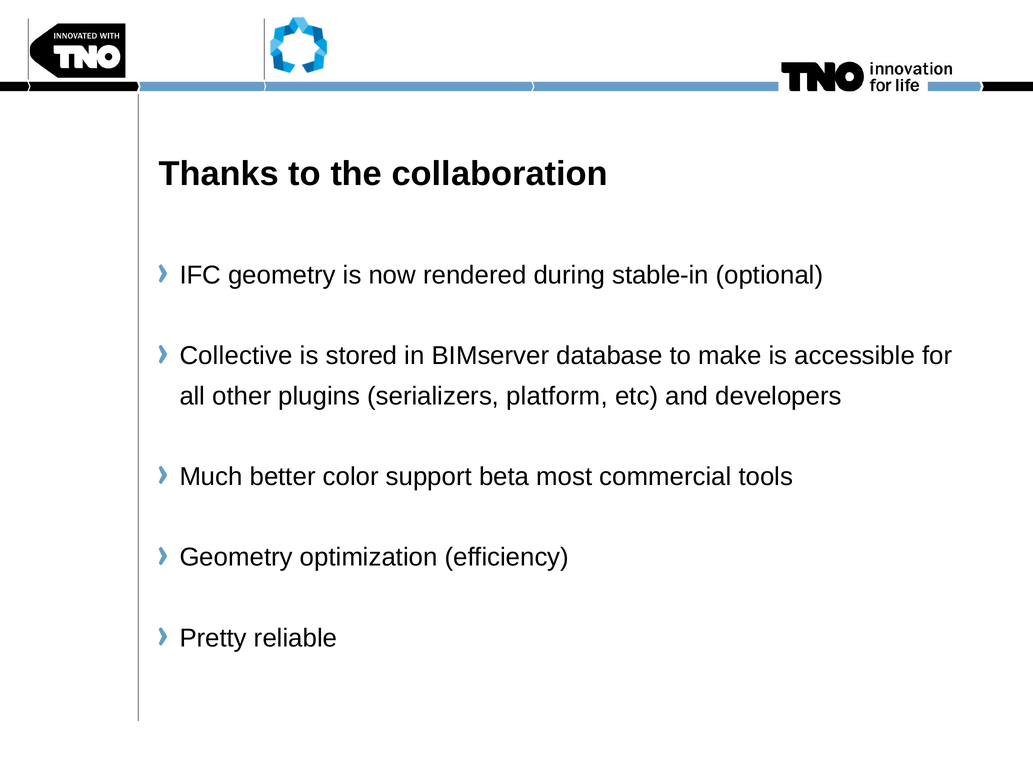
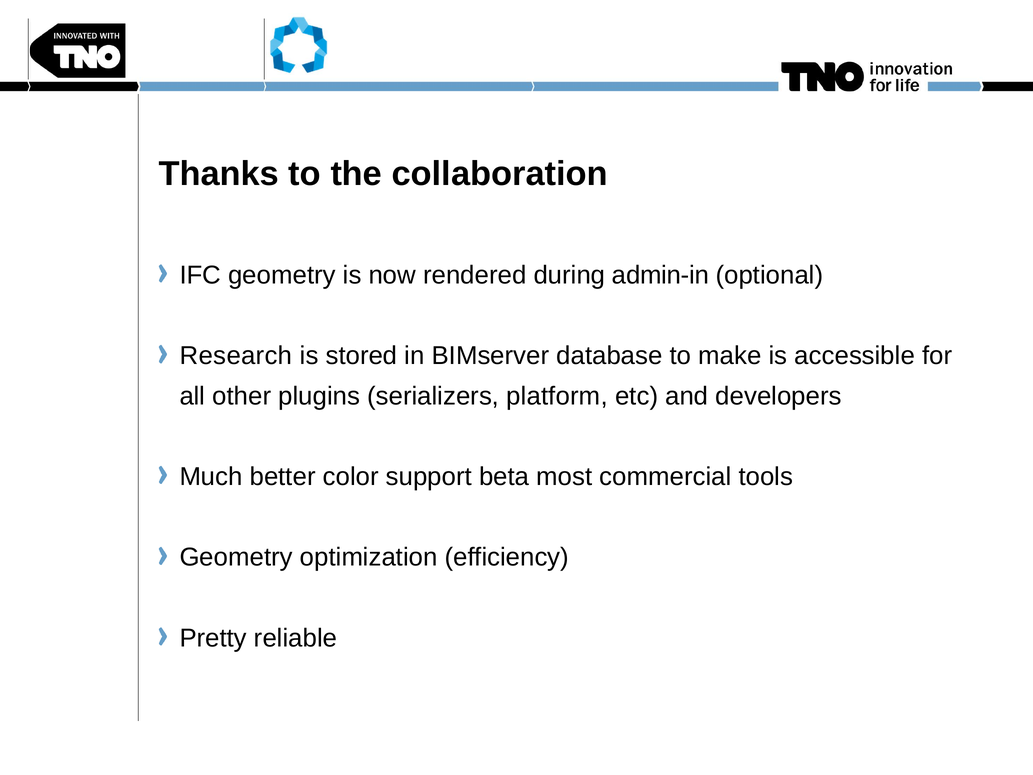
stable-in: stable-in -> admin-in
Collective: Collective -> Research
